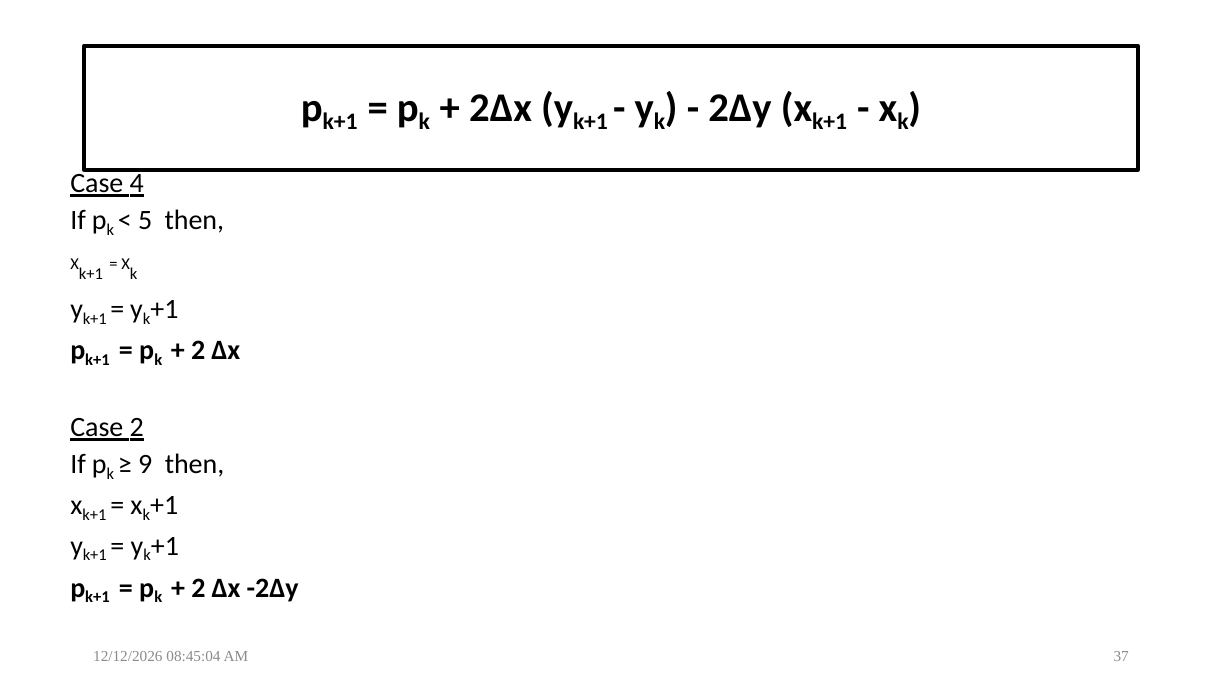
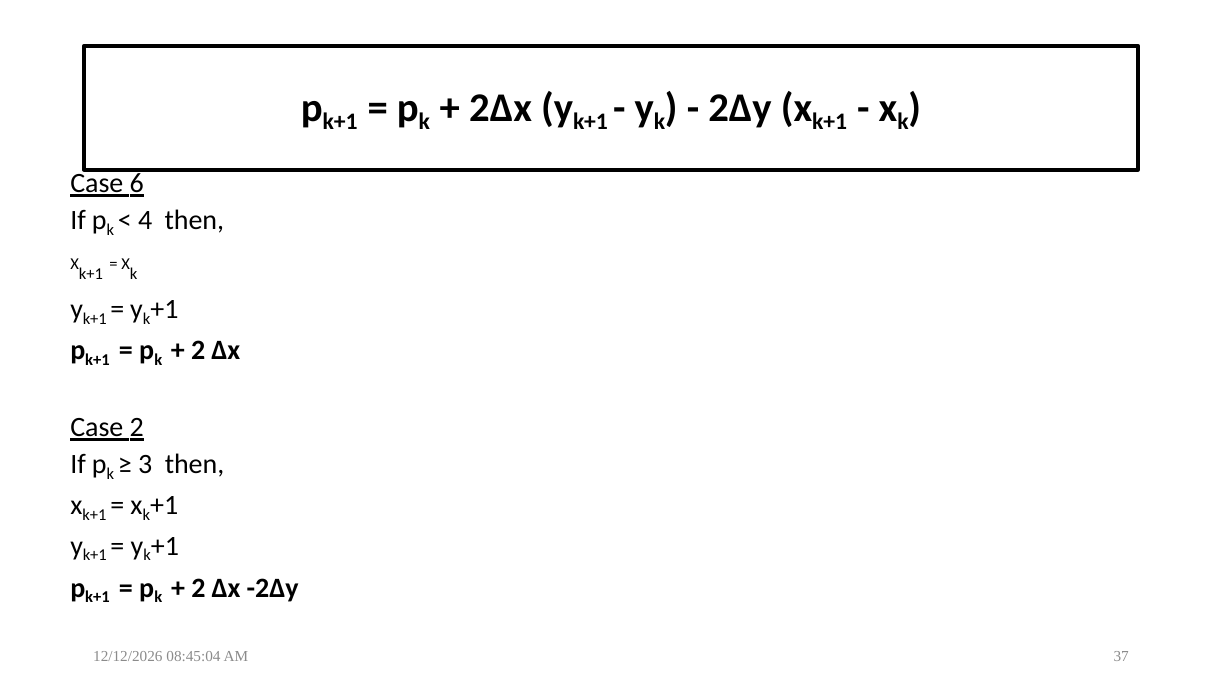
4: 4 -> 6
5: 5 -> 4
9: 9 -> 3
